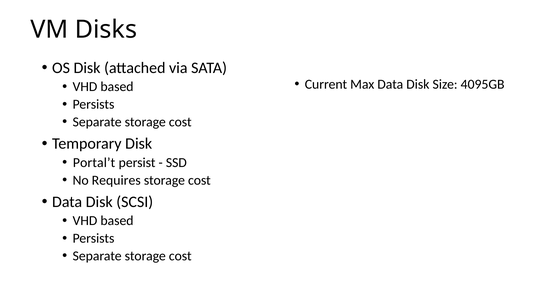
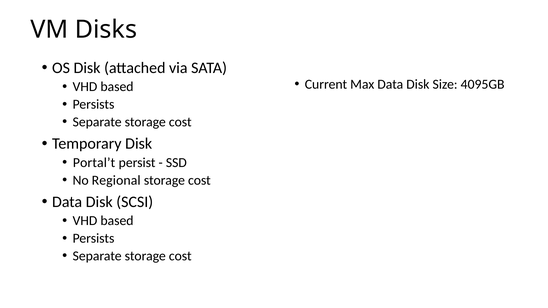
Requires: Requires -> Regional
